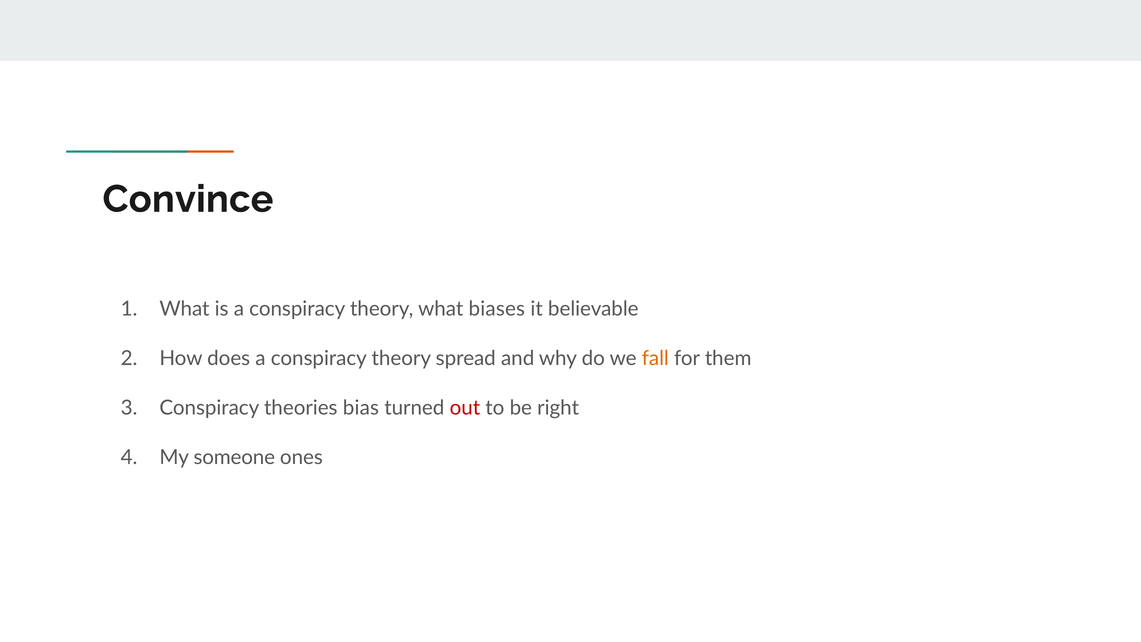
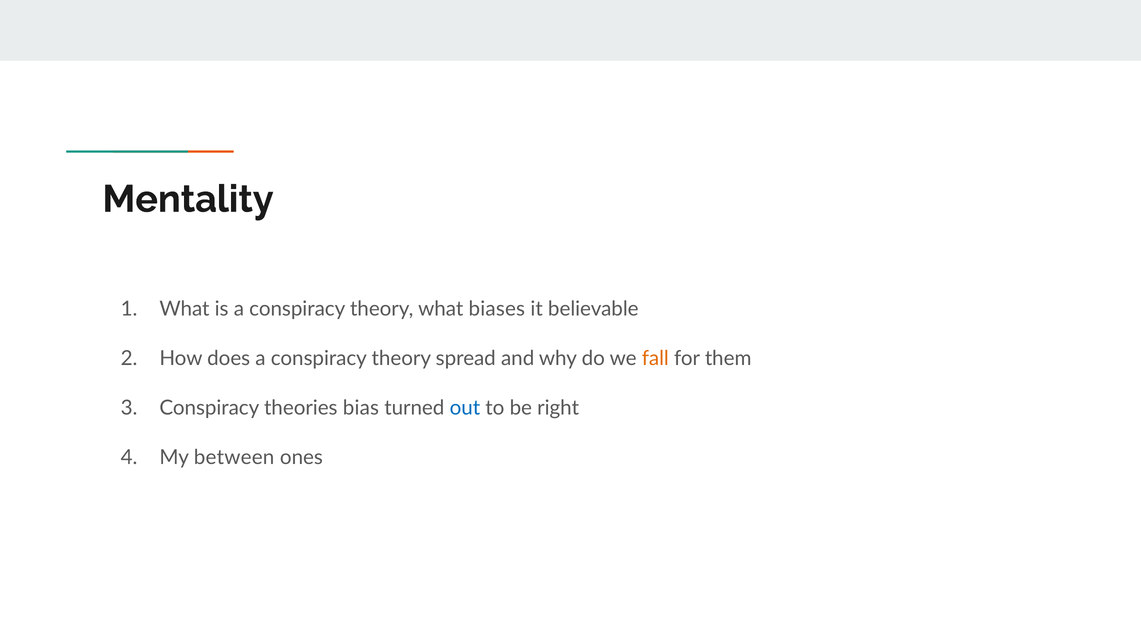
Convince: Convince -> Mentality
out colour: red -> blue
someone: someone -> between
